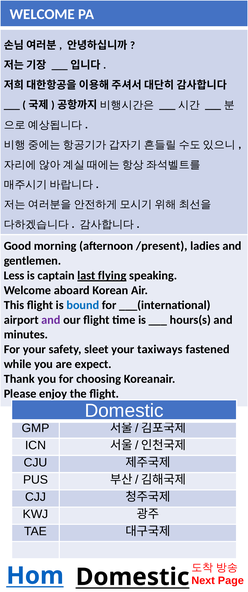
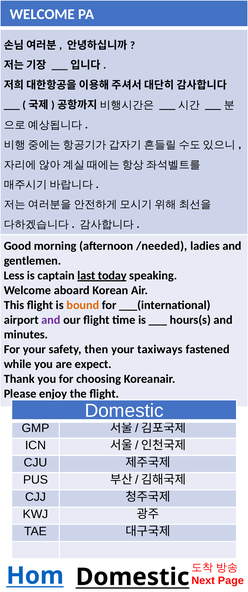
/present: /present -> /needed
flying: flying -> today
bound colour: blue -> orange
sleet: sleet -> then
